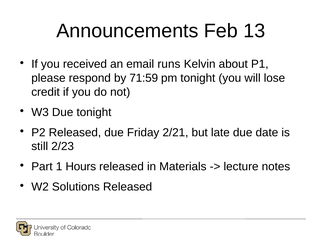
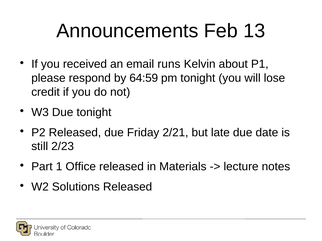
71:59: 71:59 -> 64:59
Hours: Hours -> Office
